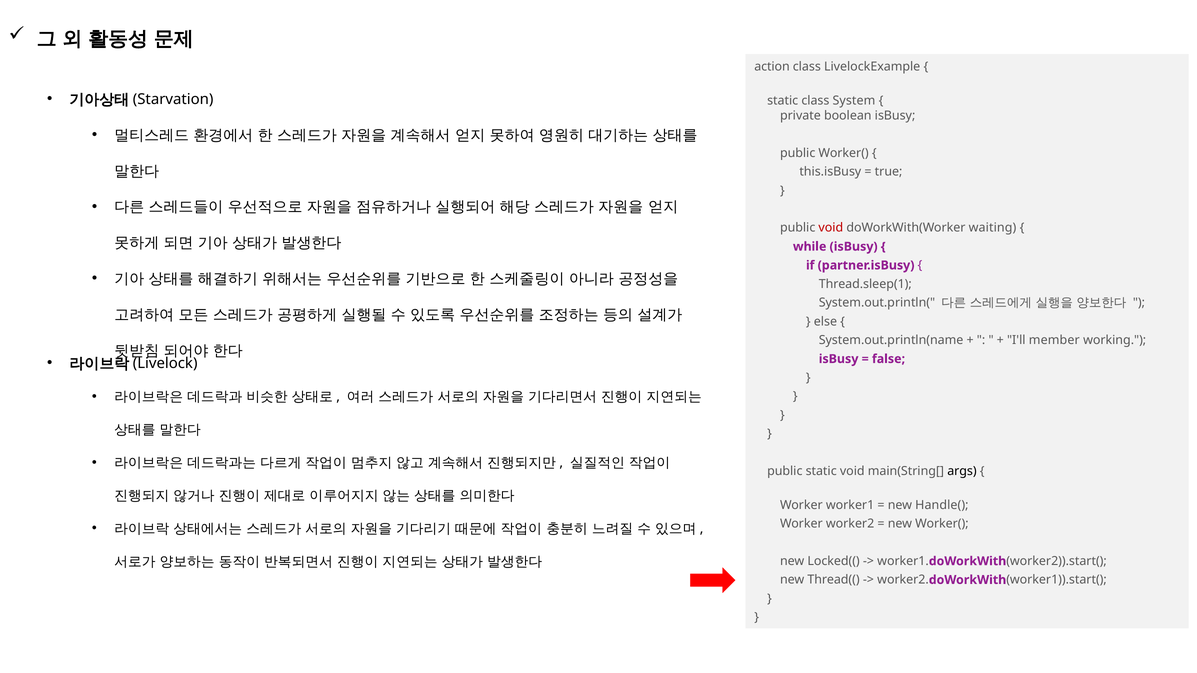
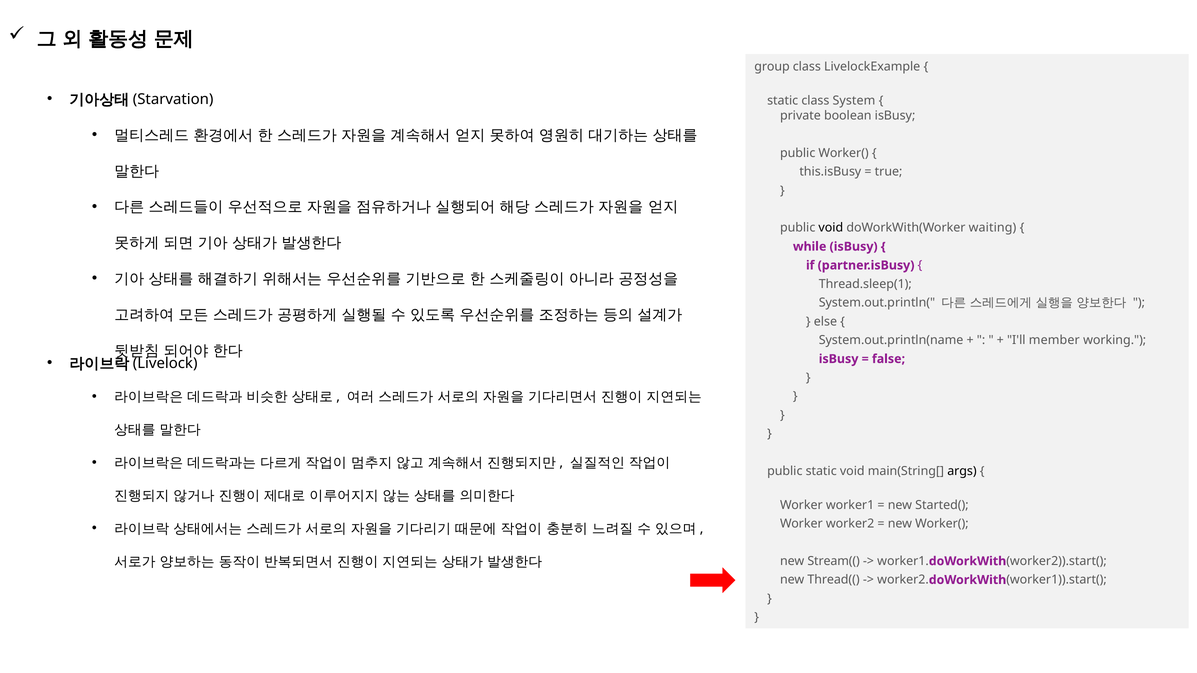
action: action -> group
void at (831, 228) colour: red -> black
Handle(: Handle( -> Started(
Locked((: Locked(( -> Stream((
